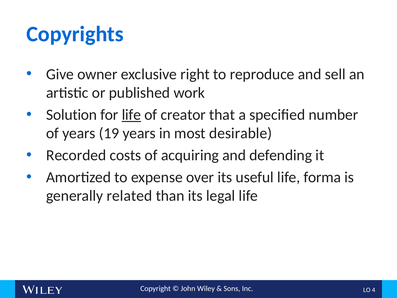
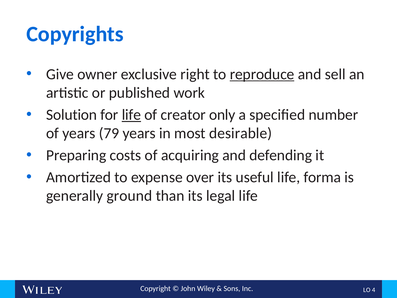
reproduce underline: none -> present
that: that -> only
19: 19 -> 79
Recorded: Recorded -> Preparing
related: related -> ground
